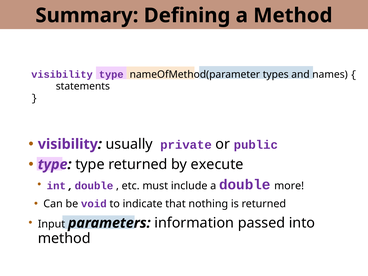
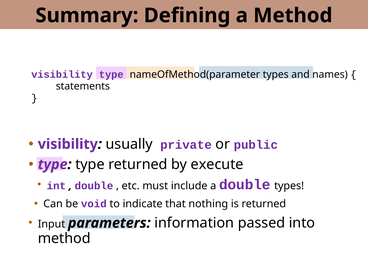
double more: more -> types
